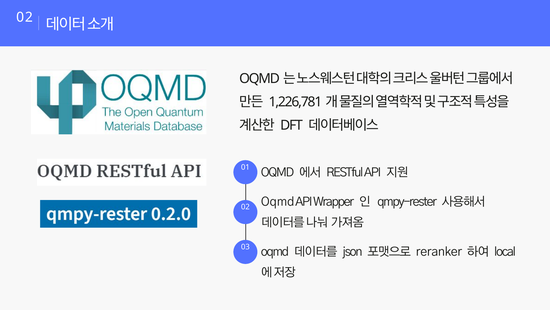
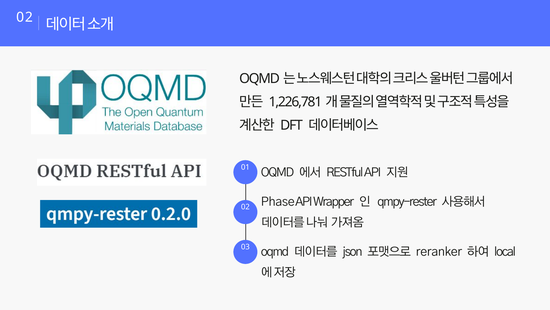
Oqmd at (278, 201): Oqmd -> Phase
